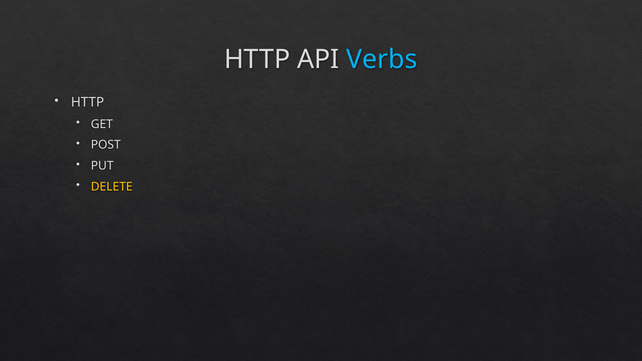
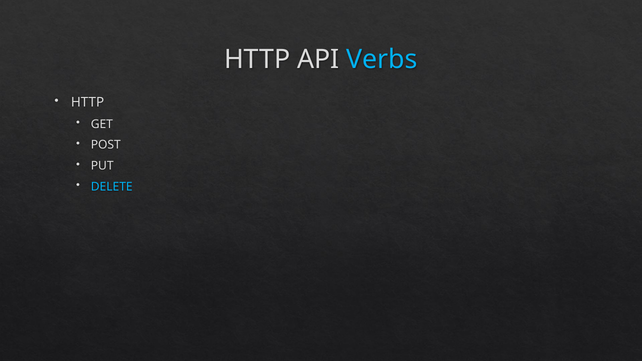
DELETE colour: yellow -> light blue
